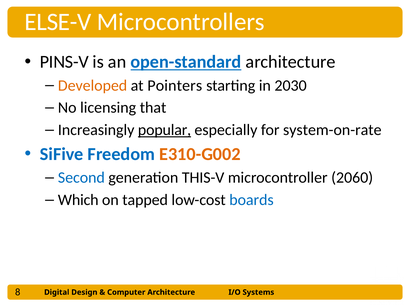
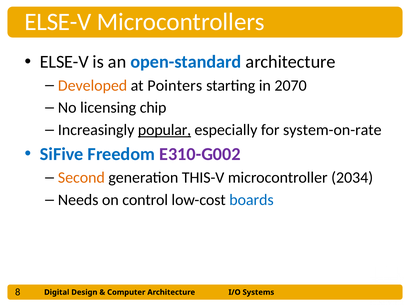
PINS-V at (64, 62): PINS-V -> ELSE-V
open-standard underline: present -> none
2030: 2030 -> 2070
that: that -> chip
E310-G002 colour: orange -> purple
Second colour: blue -> orange
2060: 2060 -> 2034
Which: Which -> Needs
tapped: tapped -> control
